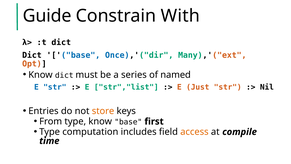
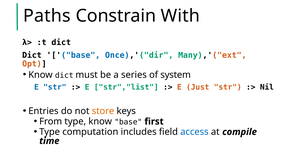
Guide: Guide -> Paths
named: named -> system
access colour: orange -> blue
